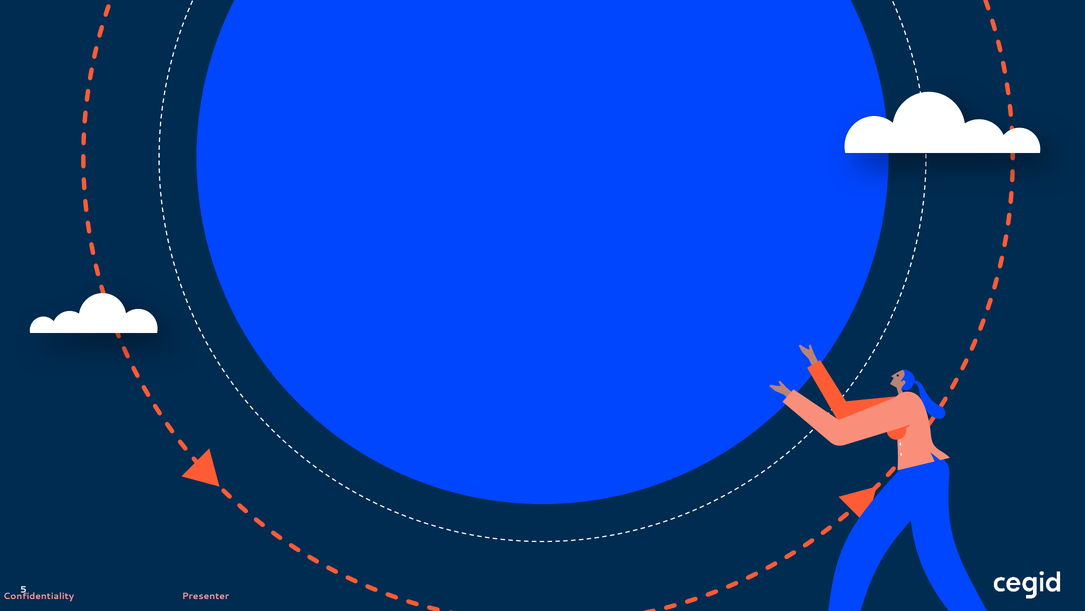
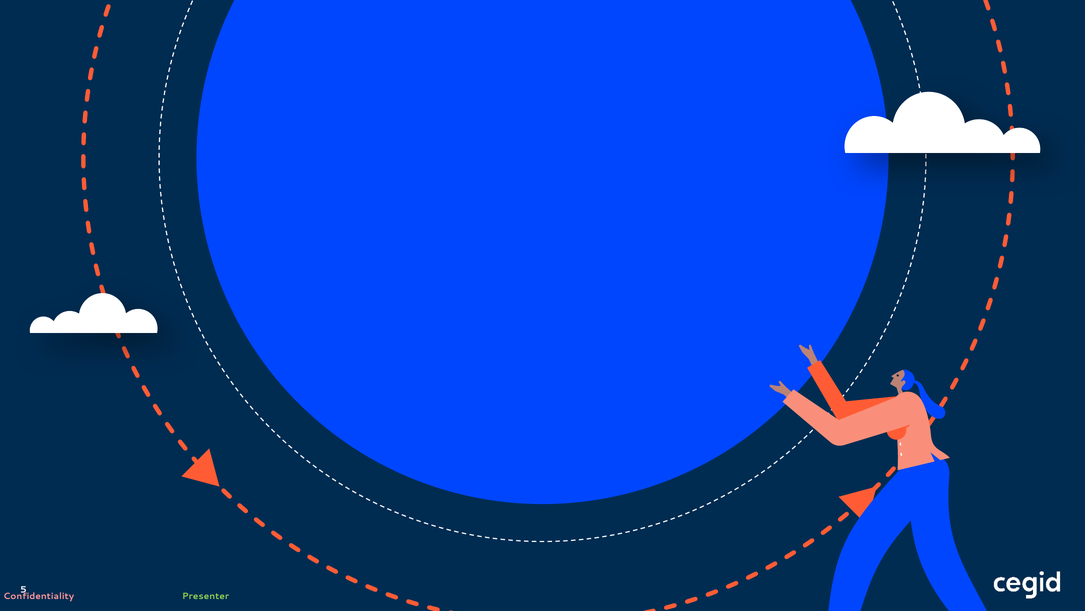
Presenter colour: pink -> light green
